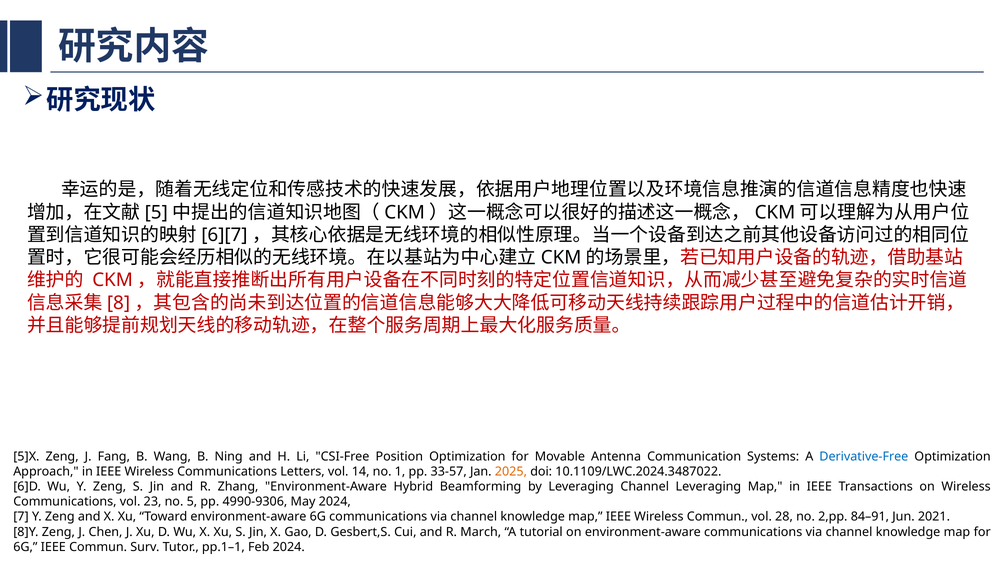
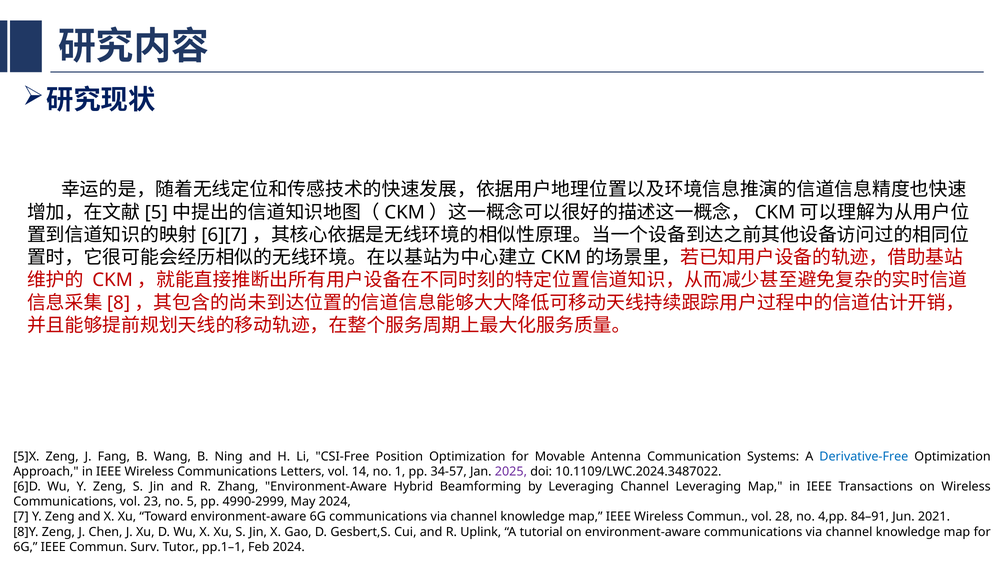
33-57: 33-57 -> 34-57
2025 colour: orange -> purple
4990-9306: 4990-9306 -> 4990-2999
2,pp: 2,pp -> 4,pp
March: March -> Uplink
